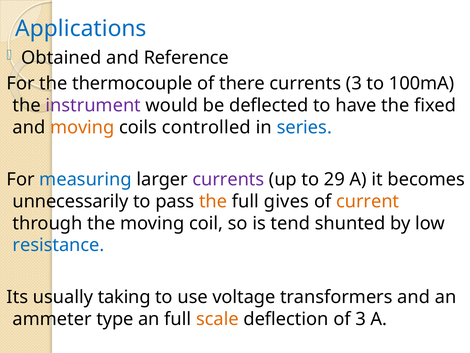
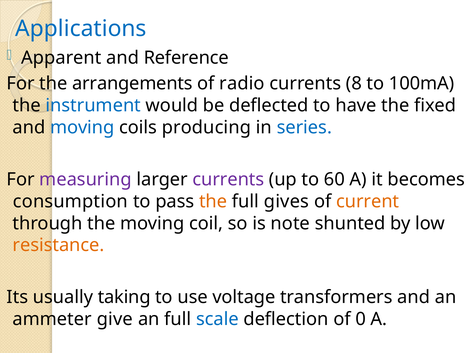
Obtained: Obtained -> Apparent
thermocouple: thermocouple -> arrangements
there: there -> radio
currents 3: 3 -> 8
instrument colour: purple -> blue
moving at (82, 127) colour: orange -> blue
controlled: controlled -> producing
measuring colour: blue -> purple
29: 29 -> 60
unnecessarily: unnecessarily -> consumption
tend: tend -> note
resistance colour: blue -> orange
type: type -> give
scale colour: orange -> blue
of 3: 3 -> 0
